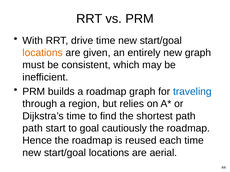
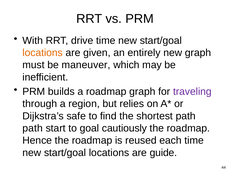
consistent: consistent -> maneuver
traveling colour: blue -> purple
Dijkstra’s time: time -> safe
aerial: aerial -> guide
